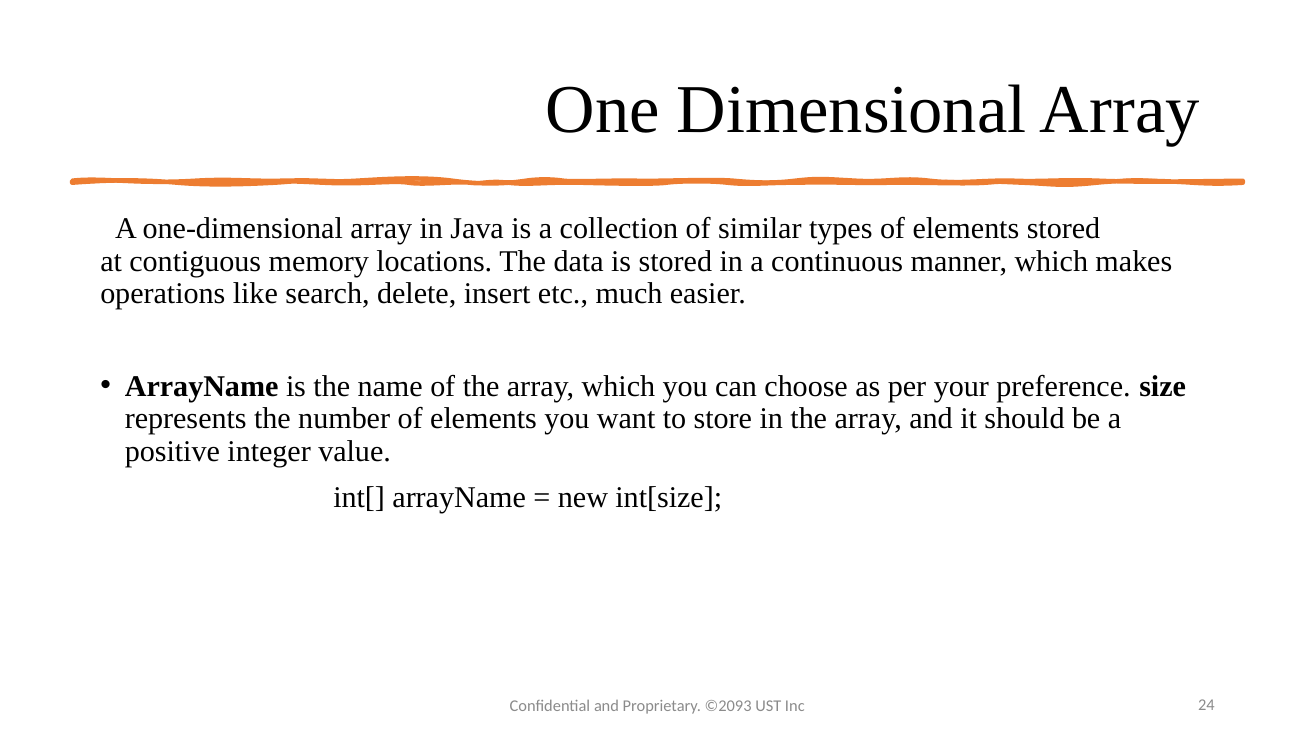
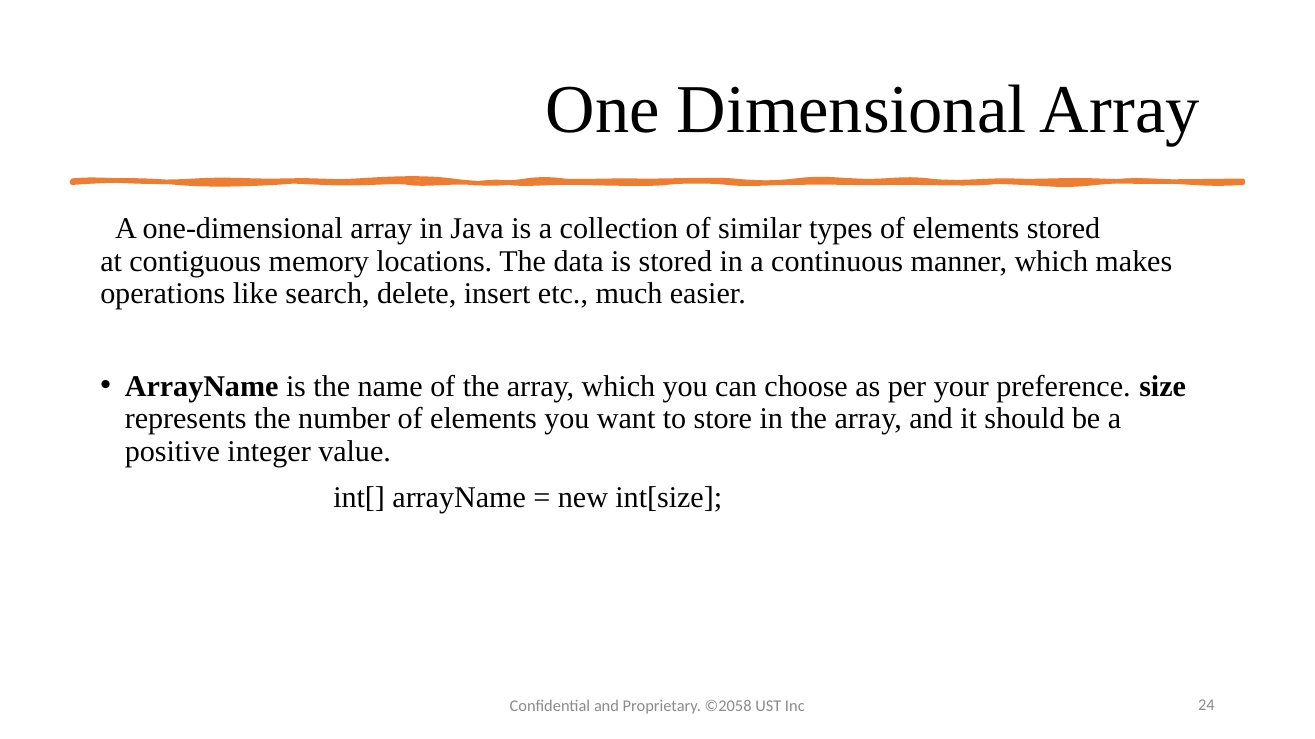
©2093: ©2093 -> ©2058
